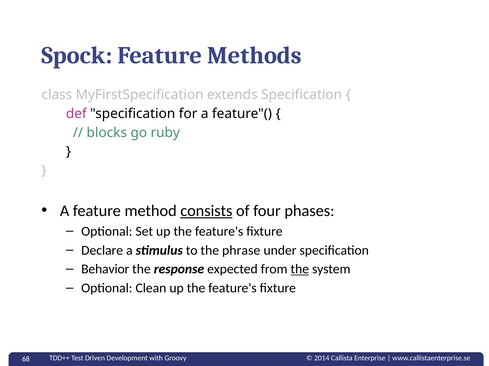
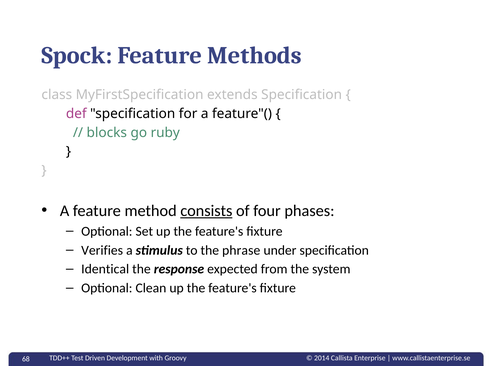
Declare: Declare -> Verifies
Behavior: Behavior -> Identical
the at (300, 270) underline: present -> none
